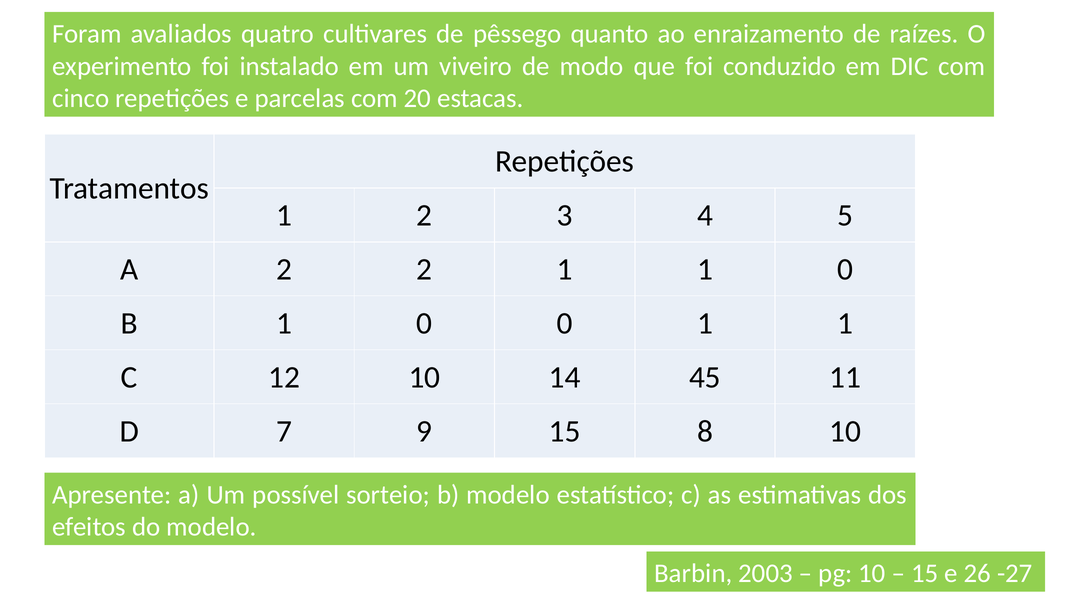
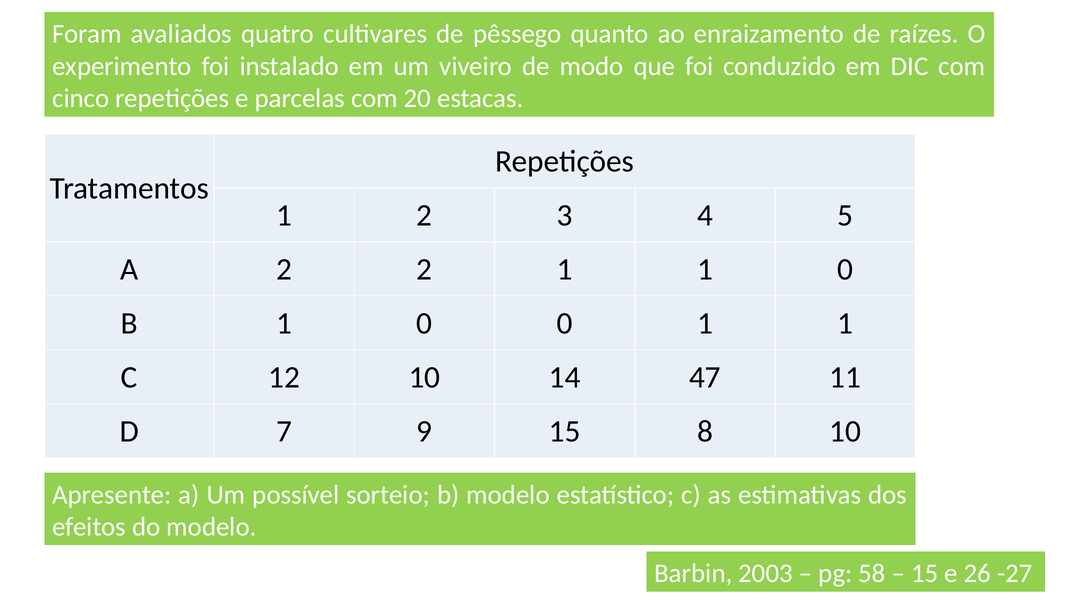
45: 45 -> 47
pg 10: 10 -> 58
